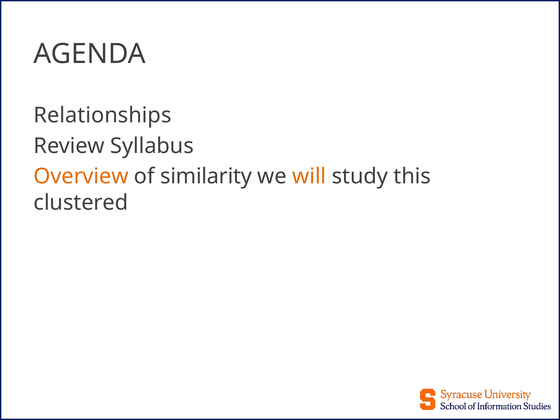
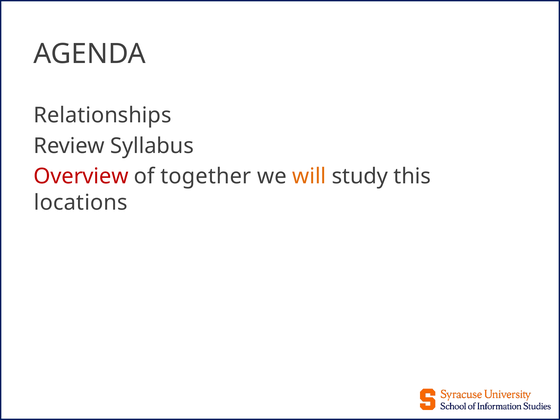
Overview colour: orange -> red
similarity: similarity -> together
clustered: clustered -> locations
